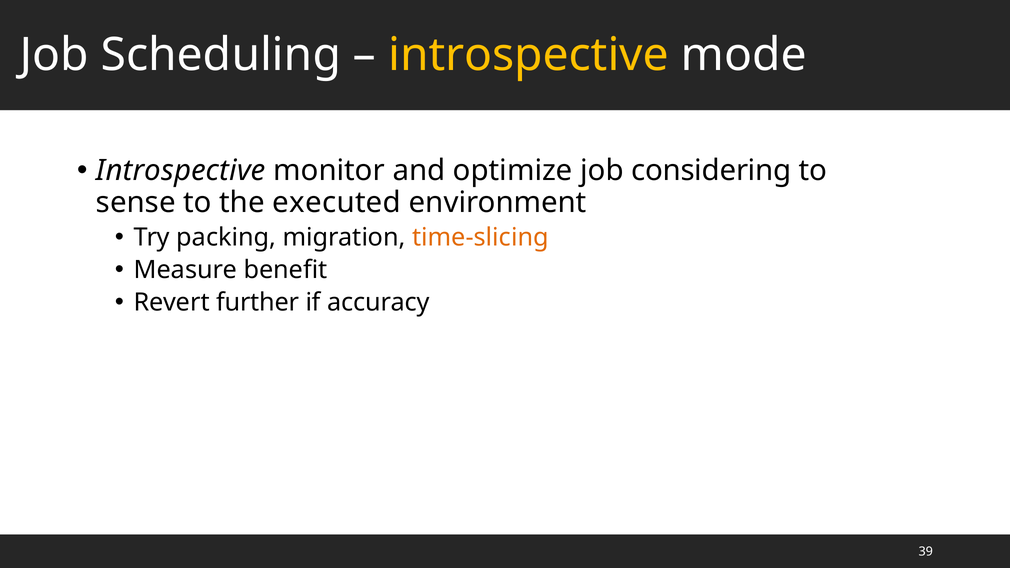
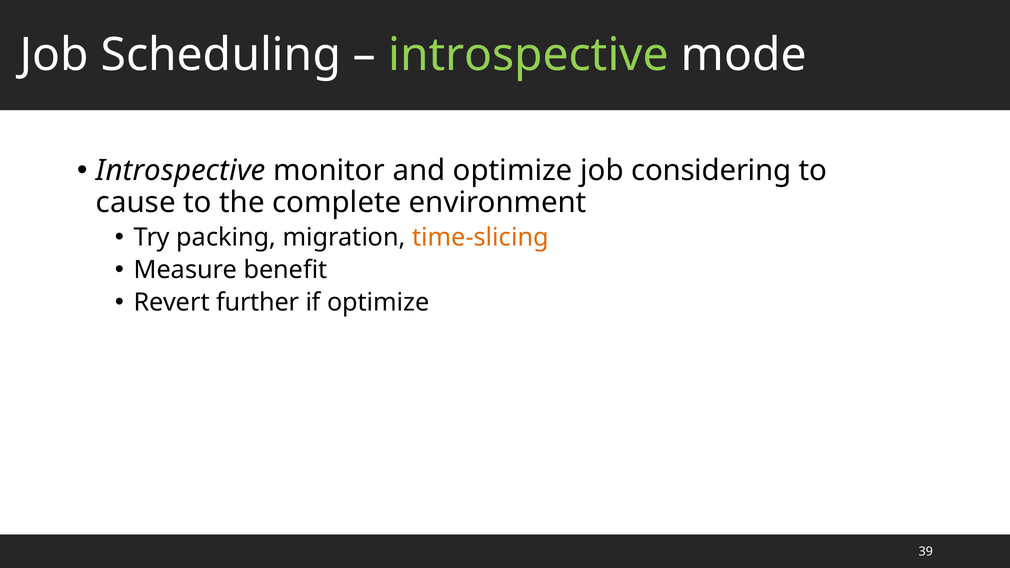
introspective at (529, 55) colour: yellow -> light green
sense: sense -> cause
executed: executed -> complete
if accuracy: accuracy -> optimize
